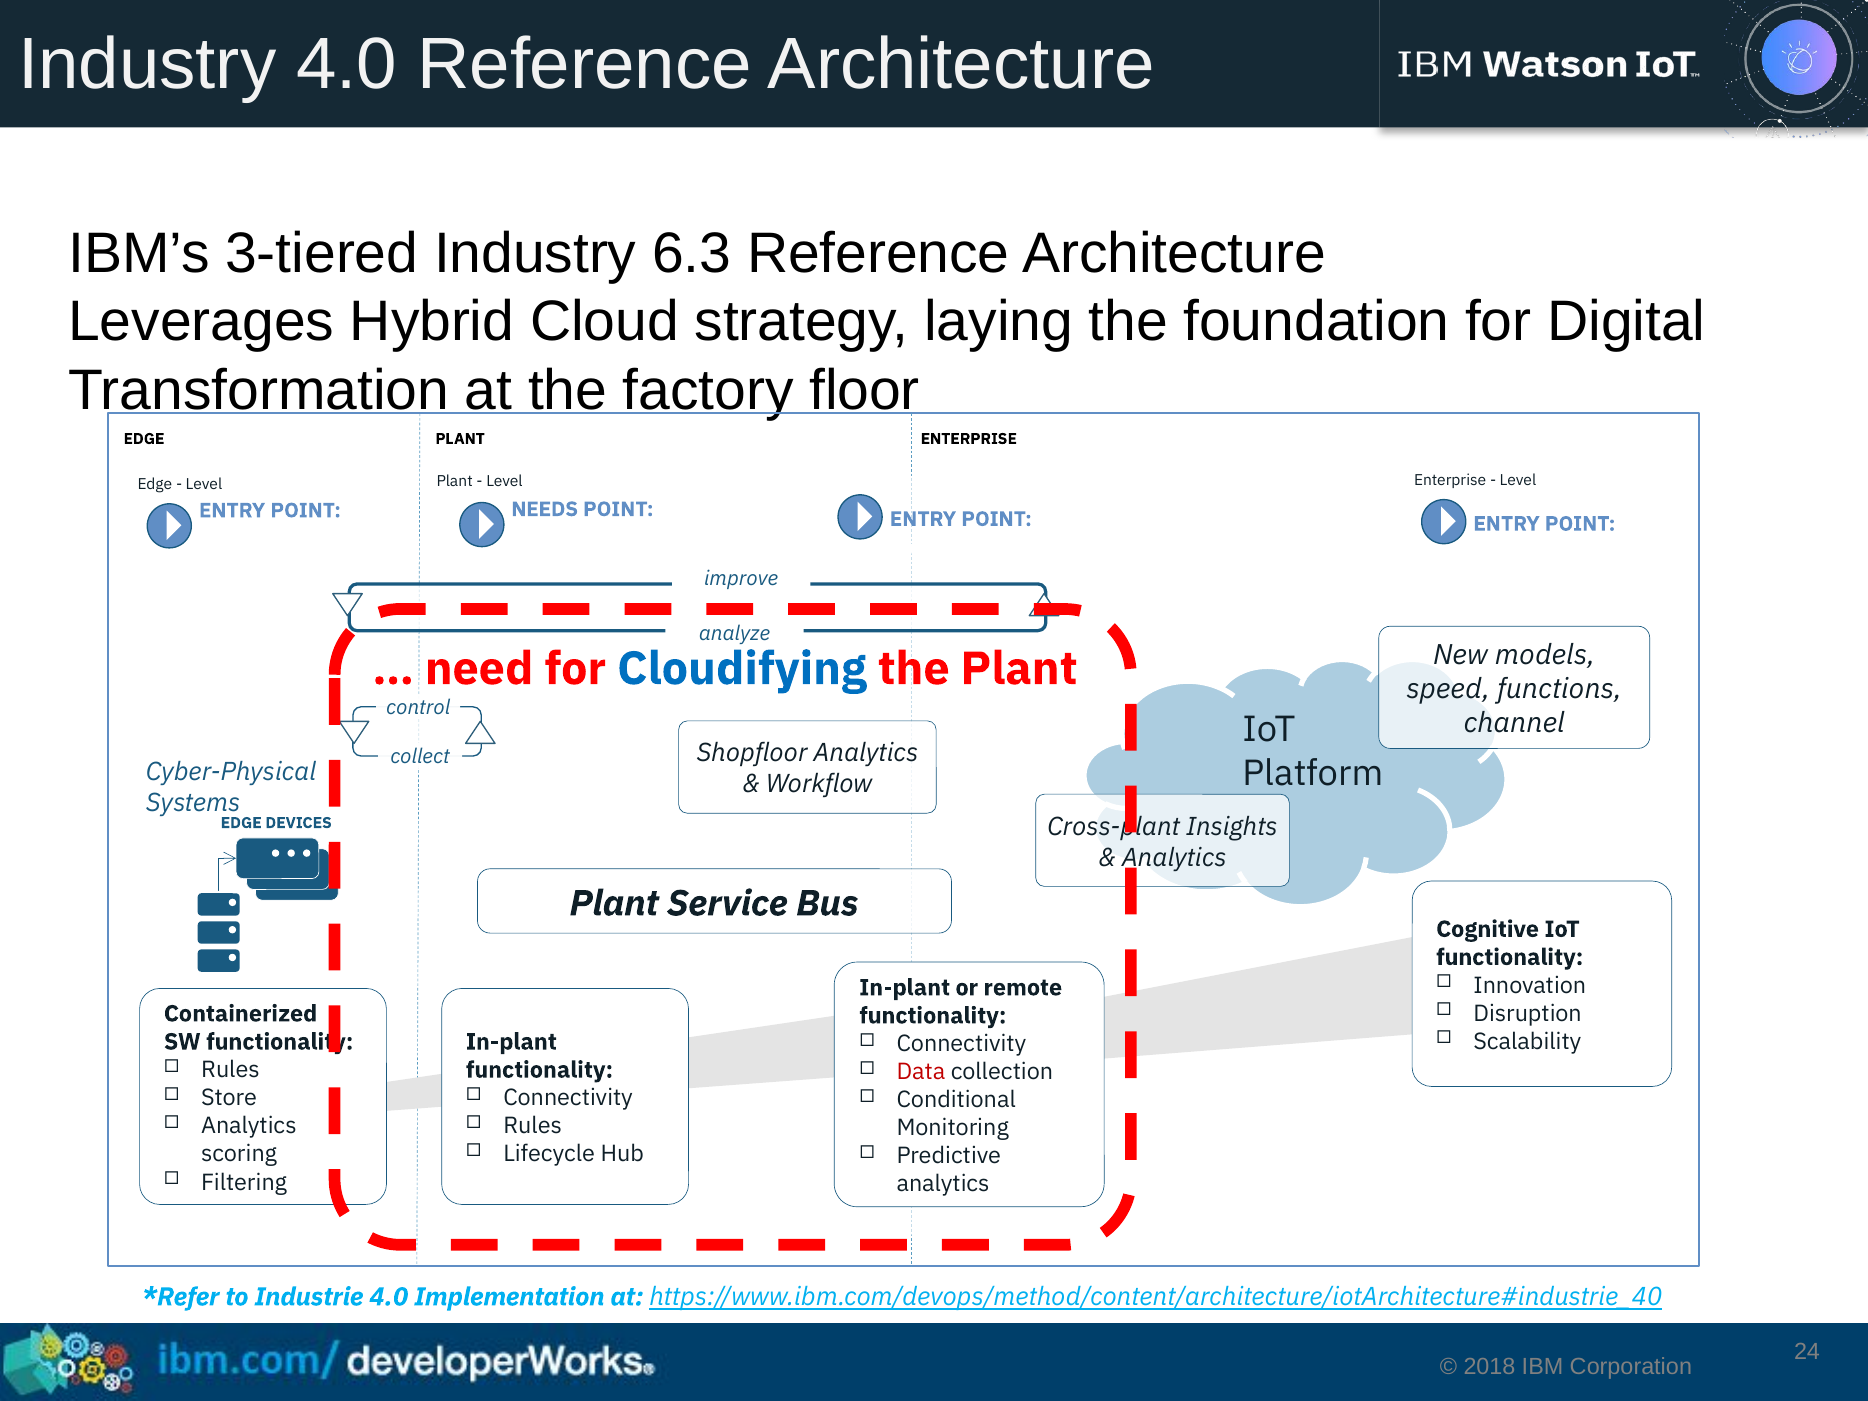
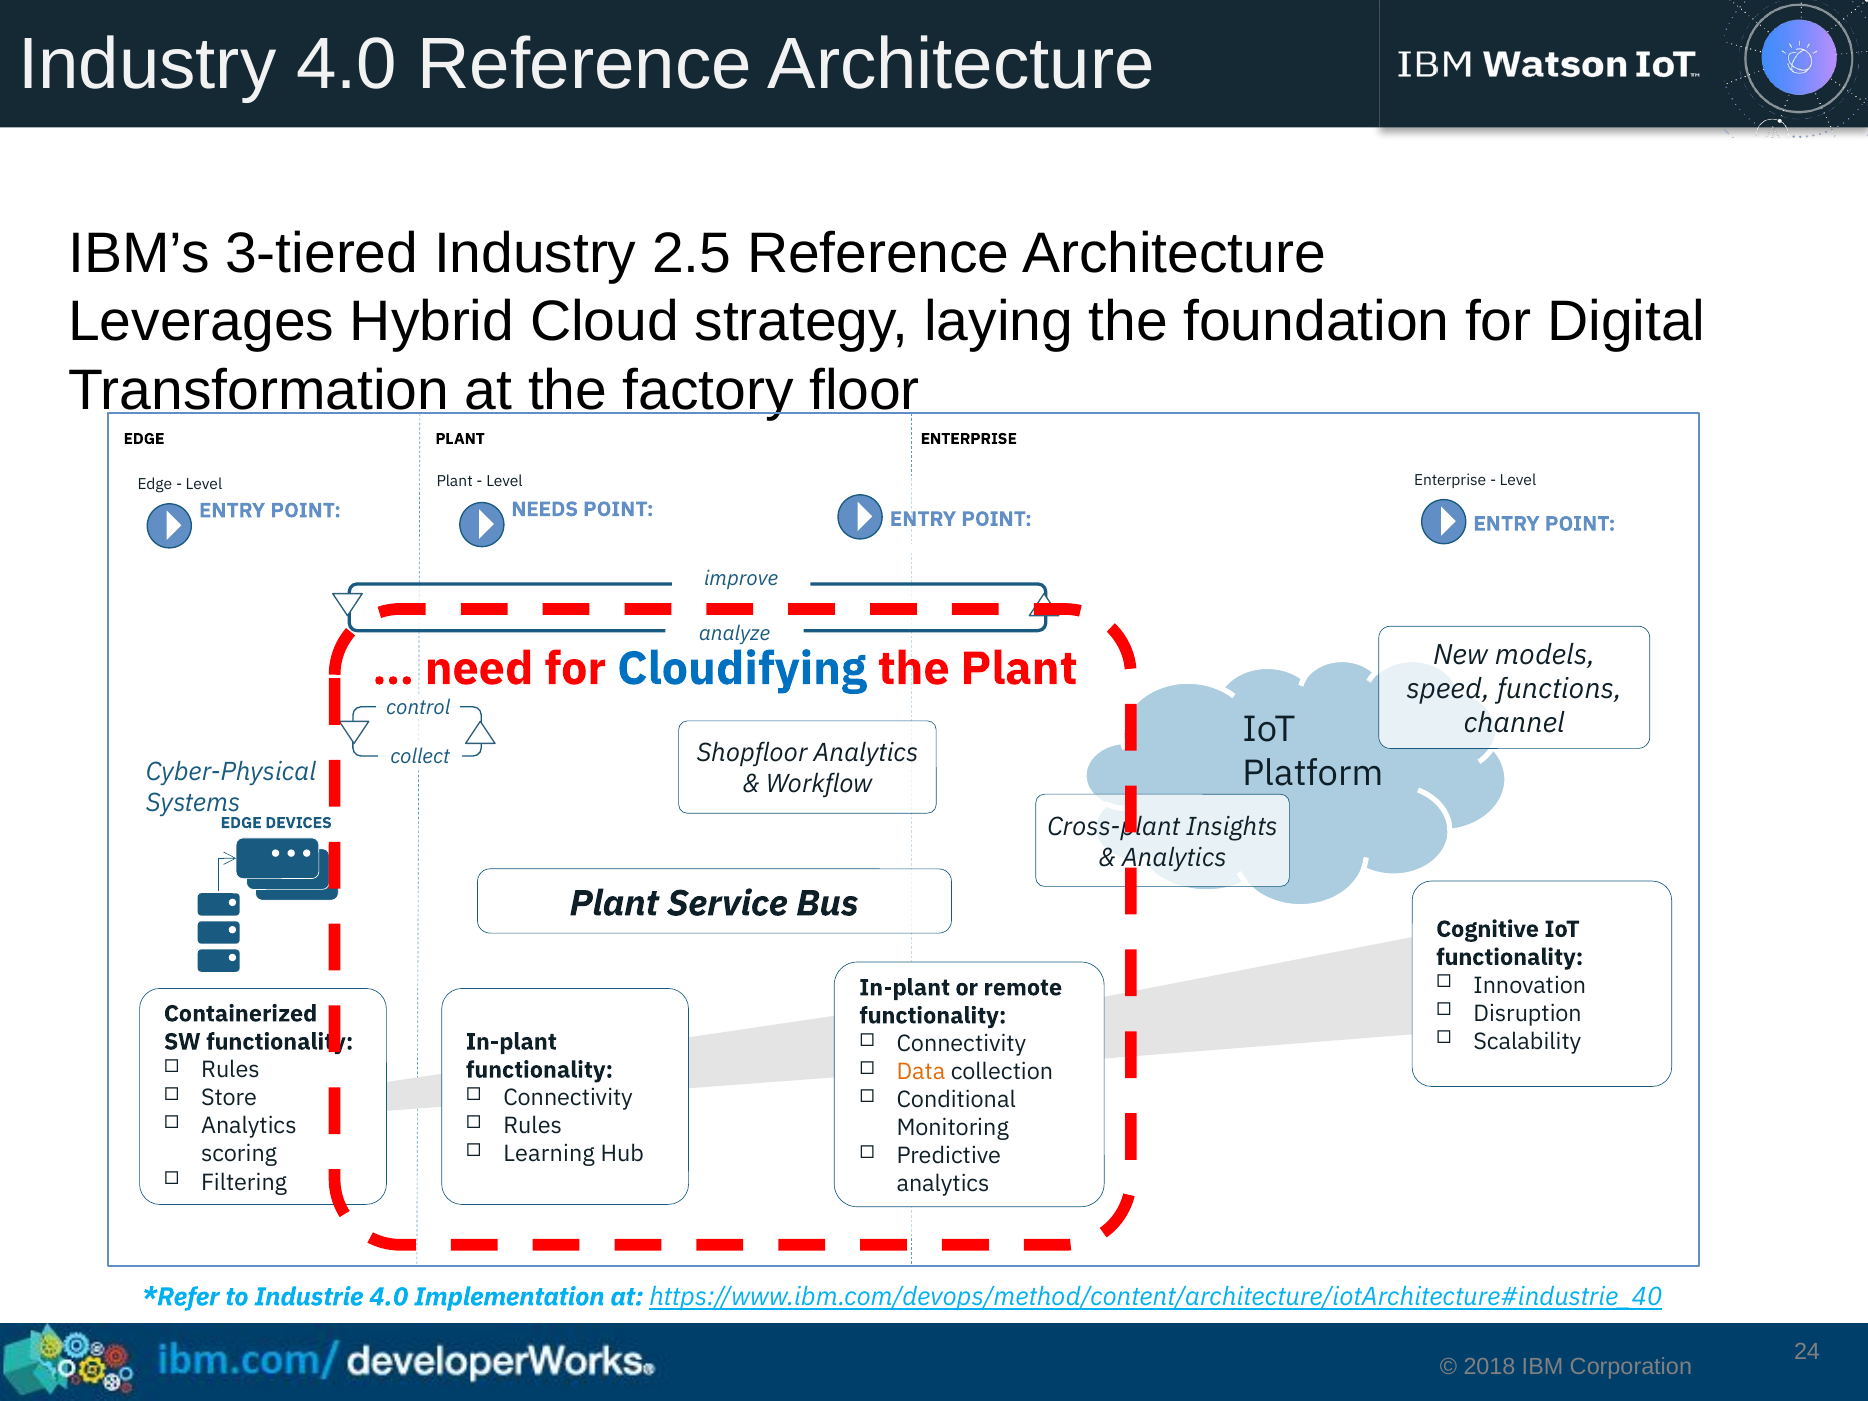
6.3: 6.3 -> 2.5
Data colour: red -> orange
Lifecycle: Lifecycle -> Learning
